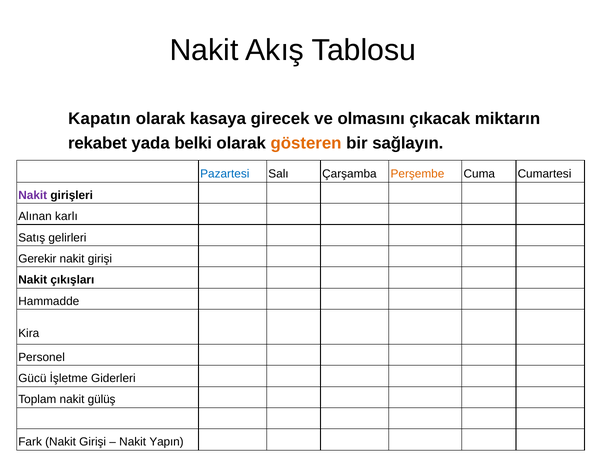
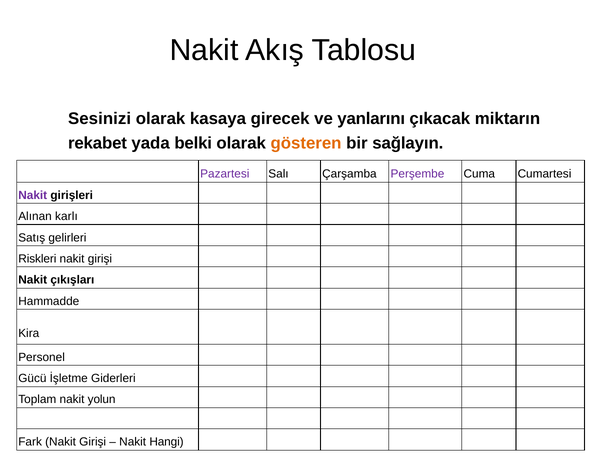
Kapatın: Kapatın -> Sesinizi
olmasını: olmasını -> yanlarını
Pazartesi colour: blue -> purple
Perşembe colour: orange -> purple
Gerekir: Gerekir -> Riskleri
gülüş: gülüş -> yolun
Yapın: Yapın -> Hangi
